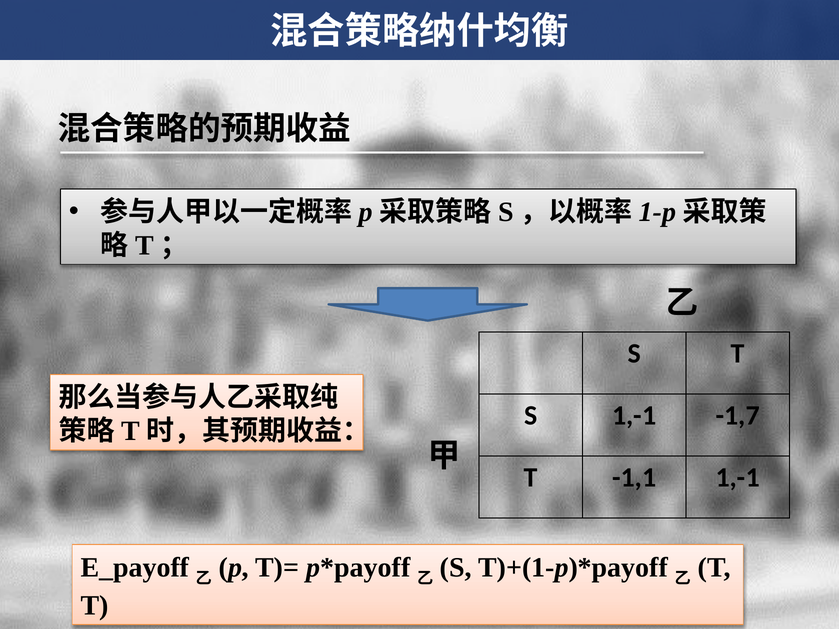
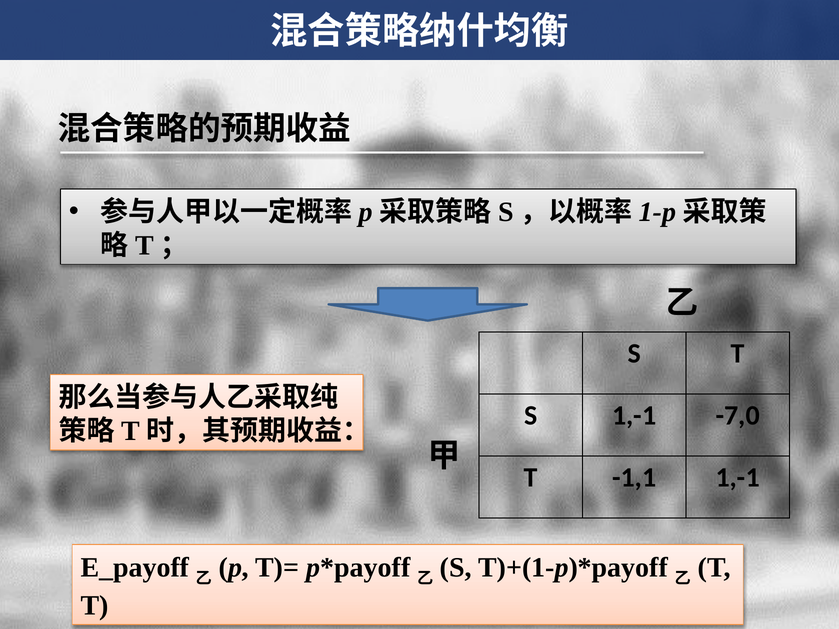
-1,7: -1,7 -> -7,0
